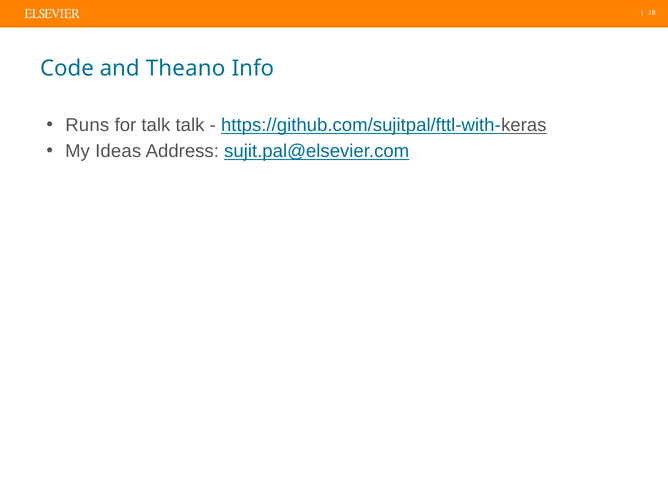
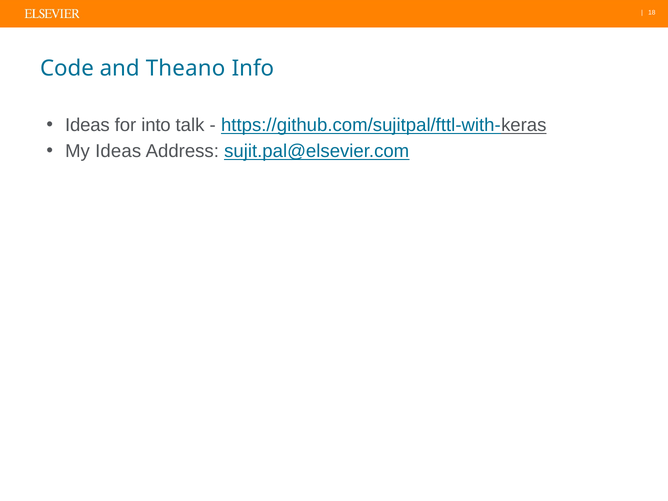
Runs at (87, 125): Runs -> Ideas
for talk: talk -> into
